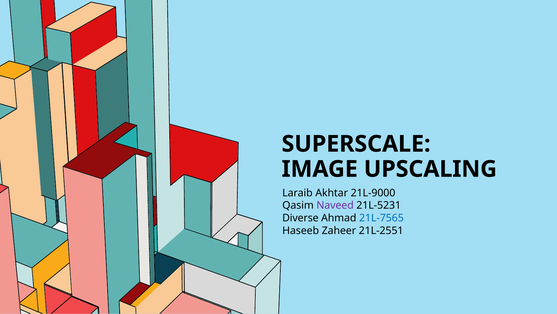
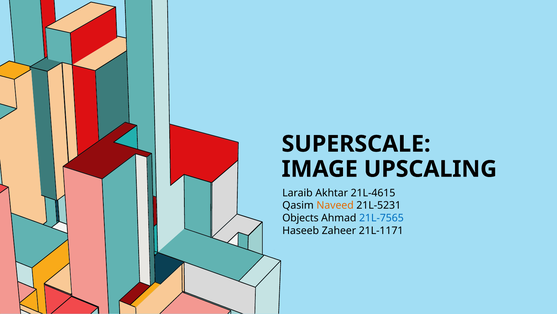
21L-9000: 21L-9000 -> 21L-4615
Naveed colour: purple -> orange
Diverse: Diverse -> Objects
21L-2551: 21L-2551 -> 21L-1171
